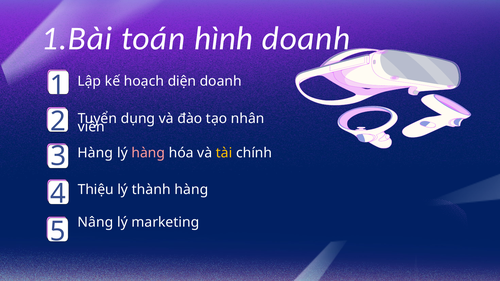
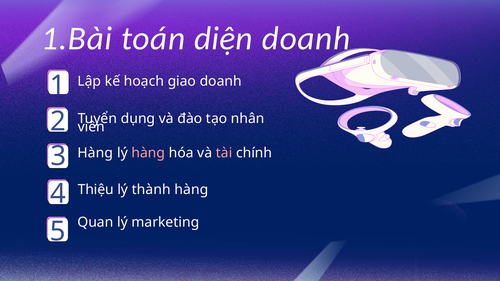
hình: hình -> diện
diện: diện -> giao
tài colour: yellow -> pink
Nâng: Nâng -> Quan
